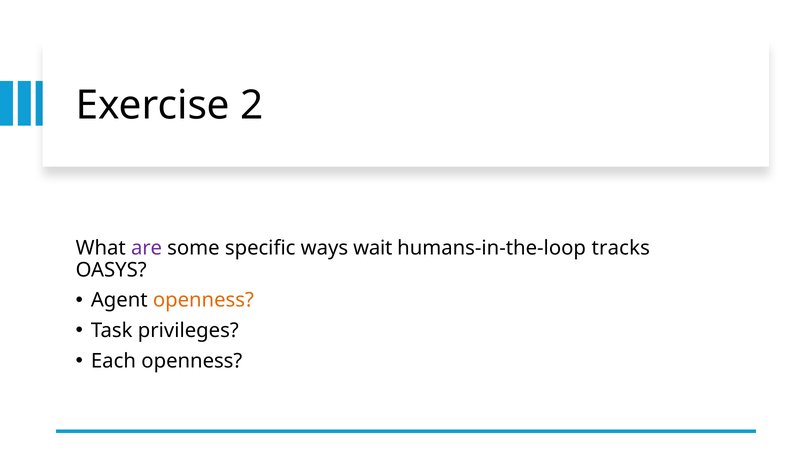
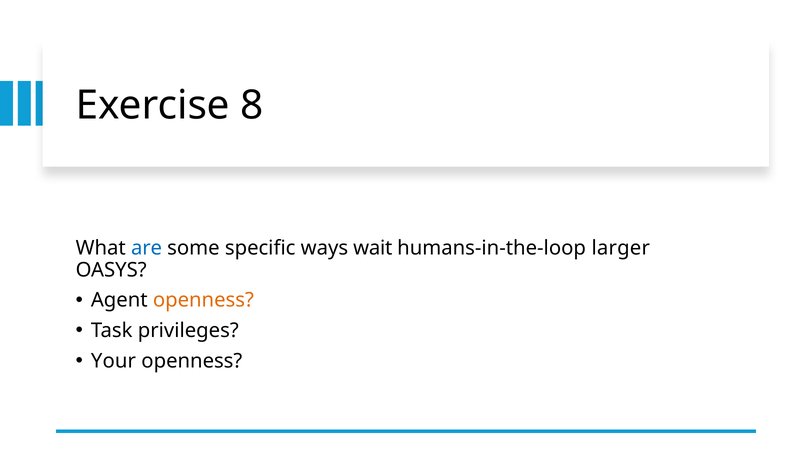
2: 2 -> 8
are colour: purple -> blue
tracks: tracks -> larger
Each: Each -> Your
